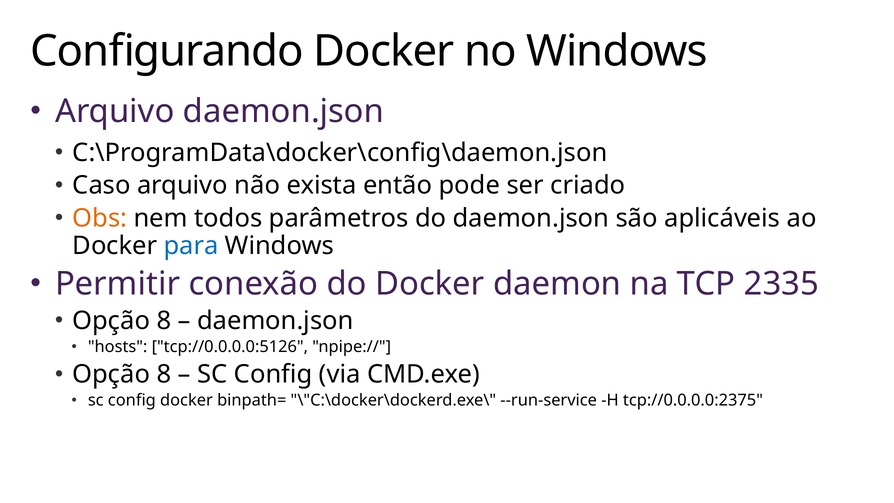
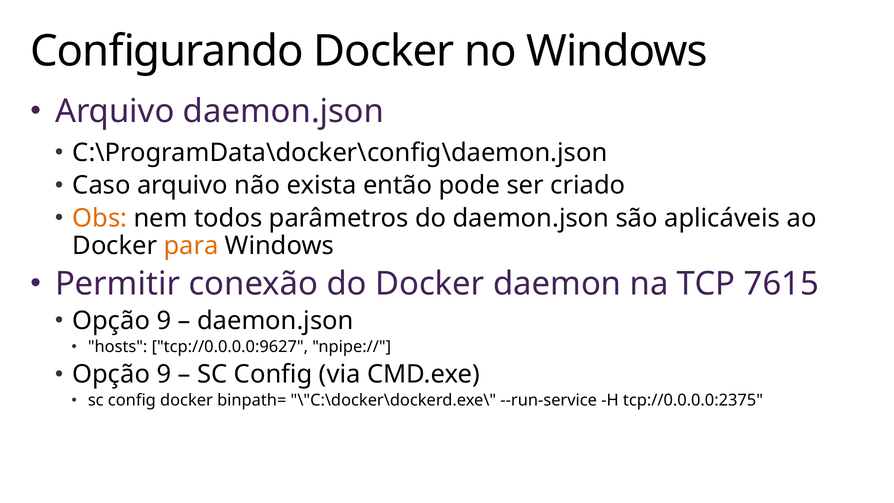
para colour: blue -> orange
2335: 2335 -> 7615
8 at (164, 321): 8 -> 9
tcp://0.0.0.0:5126: tcp://0.0.0.0:5126 -> tcp://0.0.0.0:9627
8 at (164, 374): 8 -> 9
